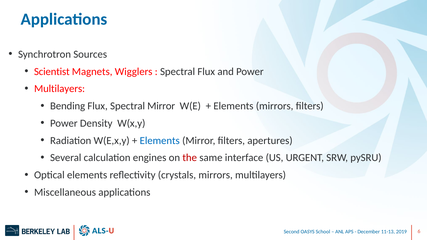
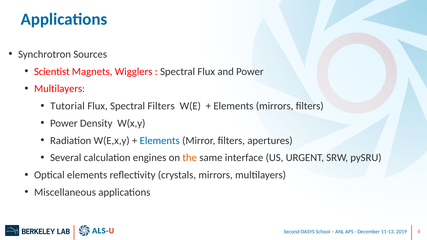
Bending: Bending -> Tutorial
Spectral Mirror: Mirror -> Filters
the colour: red -> orange
